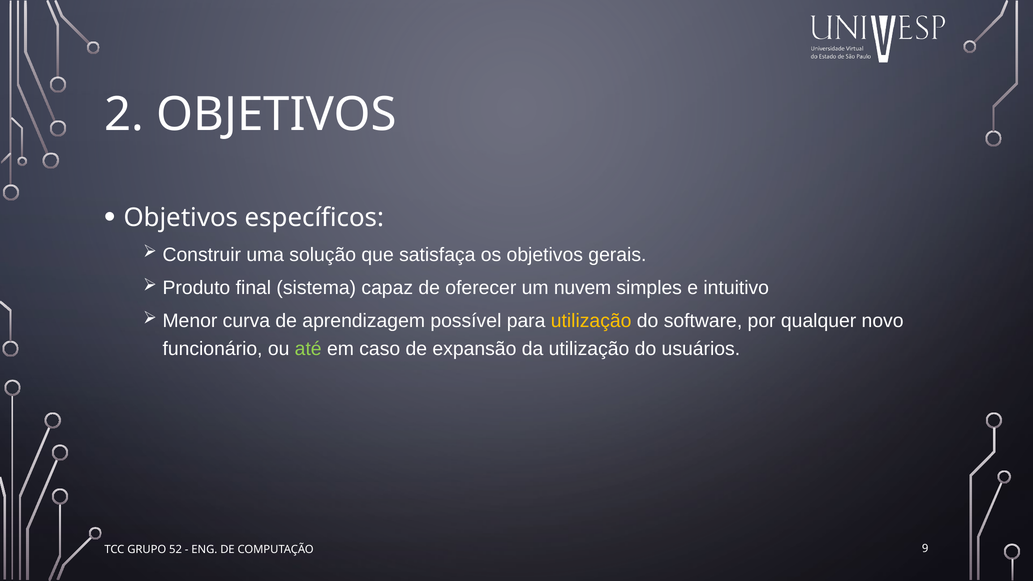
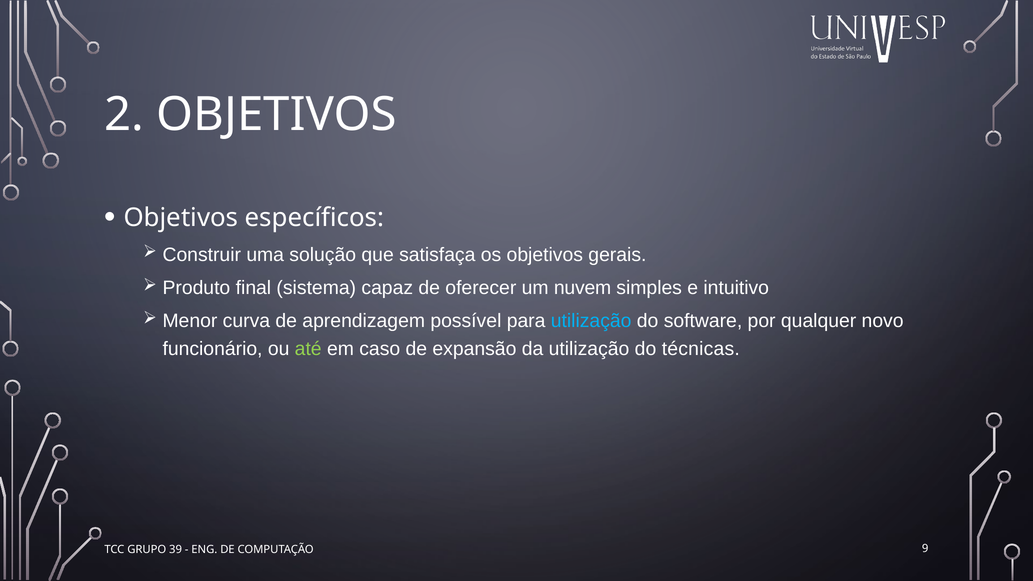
utilização at (591, 321) colour: yellow -> light blue
usuários: usuários -> técnicas
52: 52 -> 39
